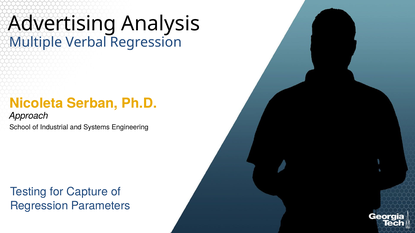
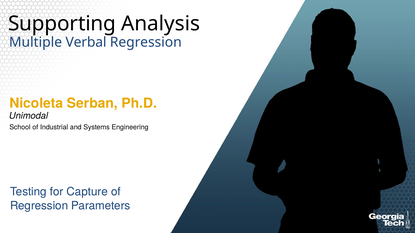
Advertising: Advertising -> Supporting
Approach: Approach -> Unimodal
